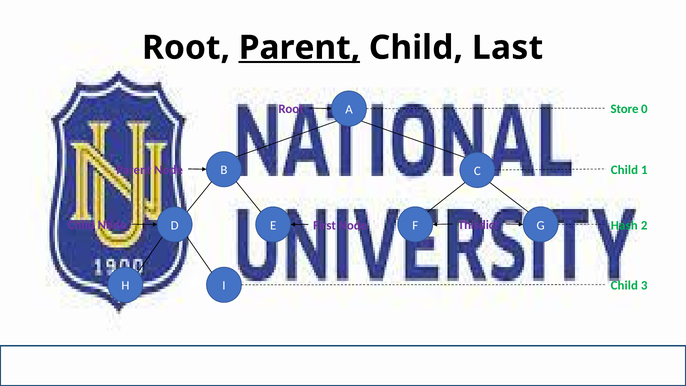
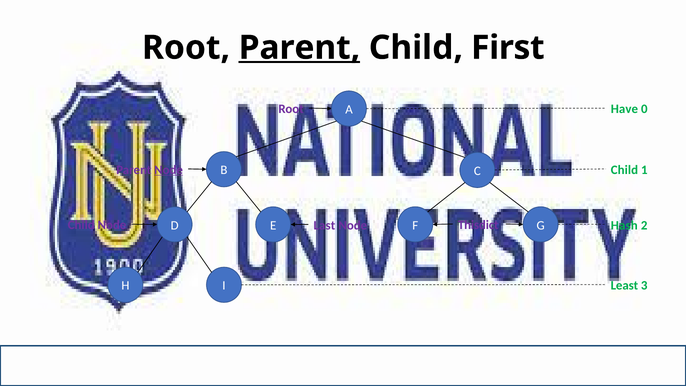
Last: Last -> First
Store: Store -> Have
Node at (169, 170) underline: none -> present
First: First -> Last
Child at (624, 285): Child -> Least
